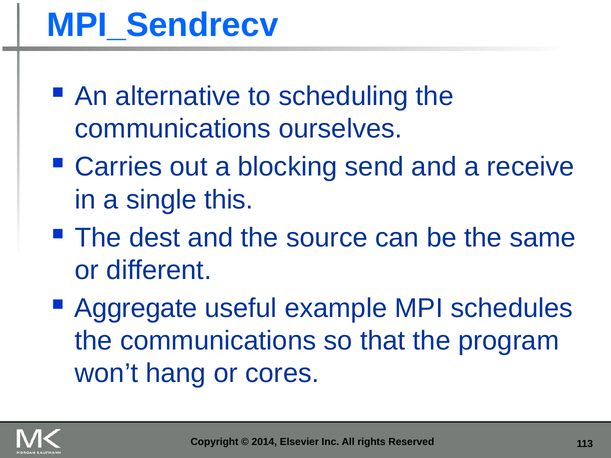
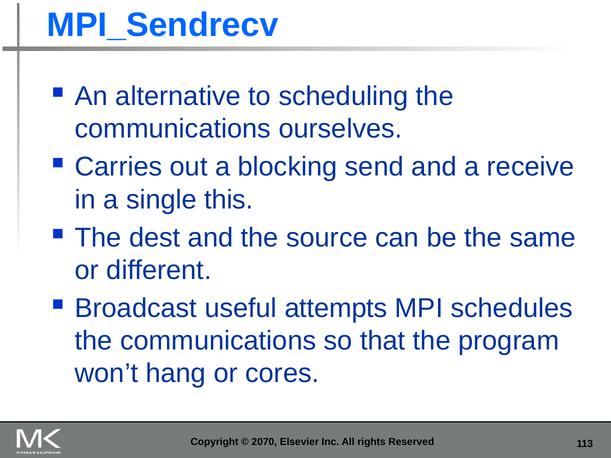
Aggregate: Aggregate -> Broadcast
example: example -> attempts
2014: 2014 -> 2070
